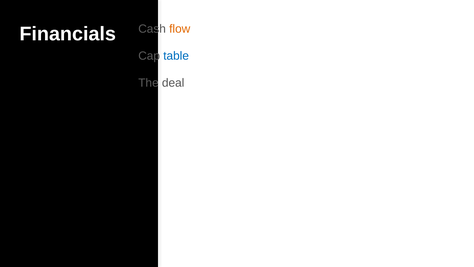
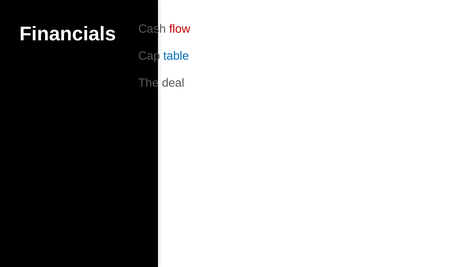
flow colour: orange -> red
